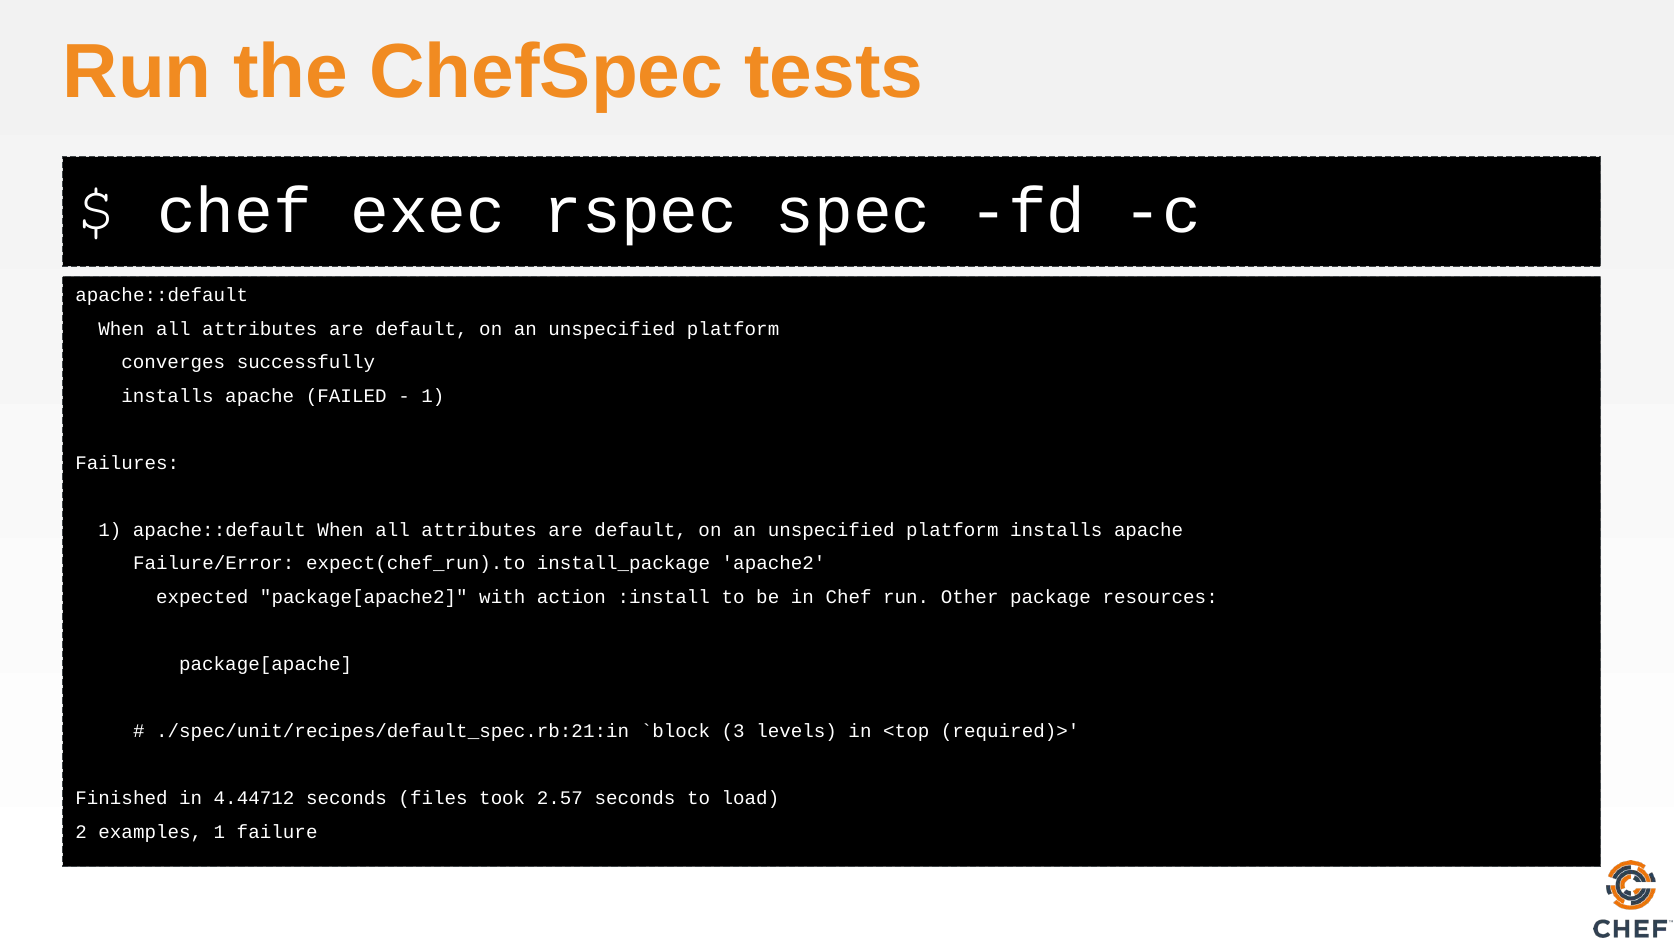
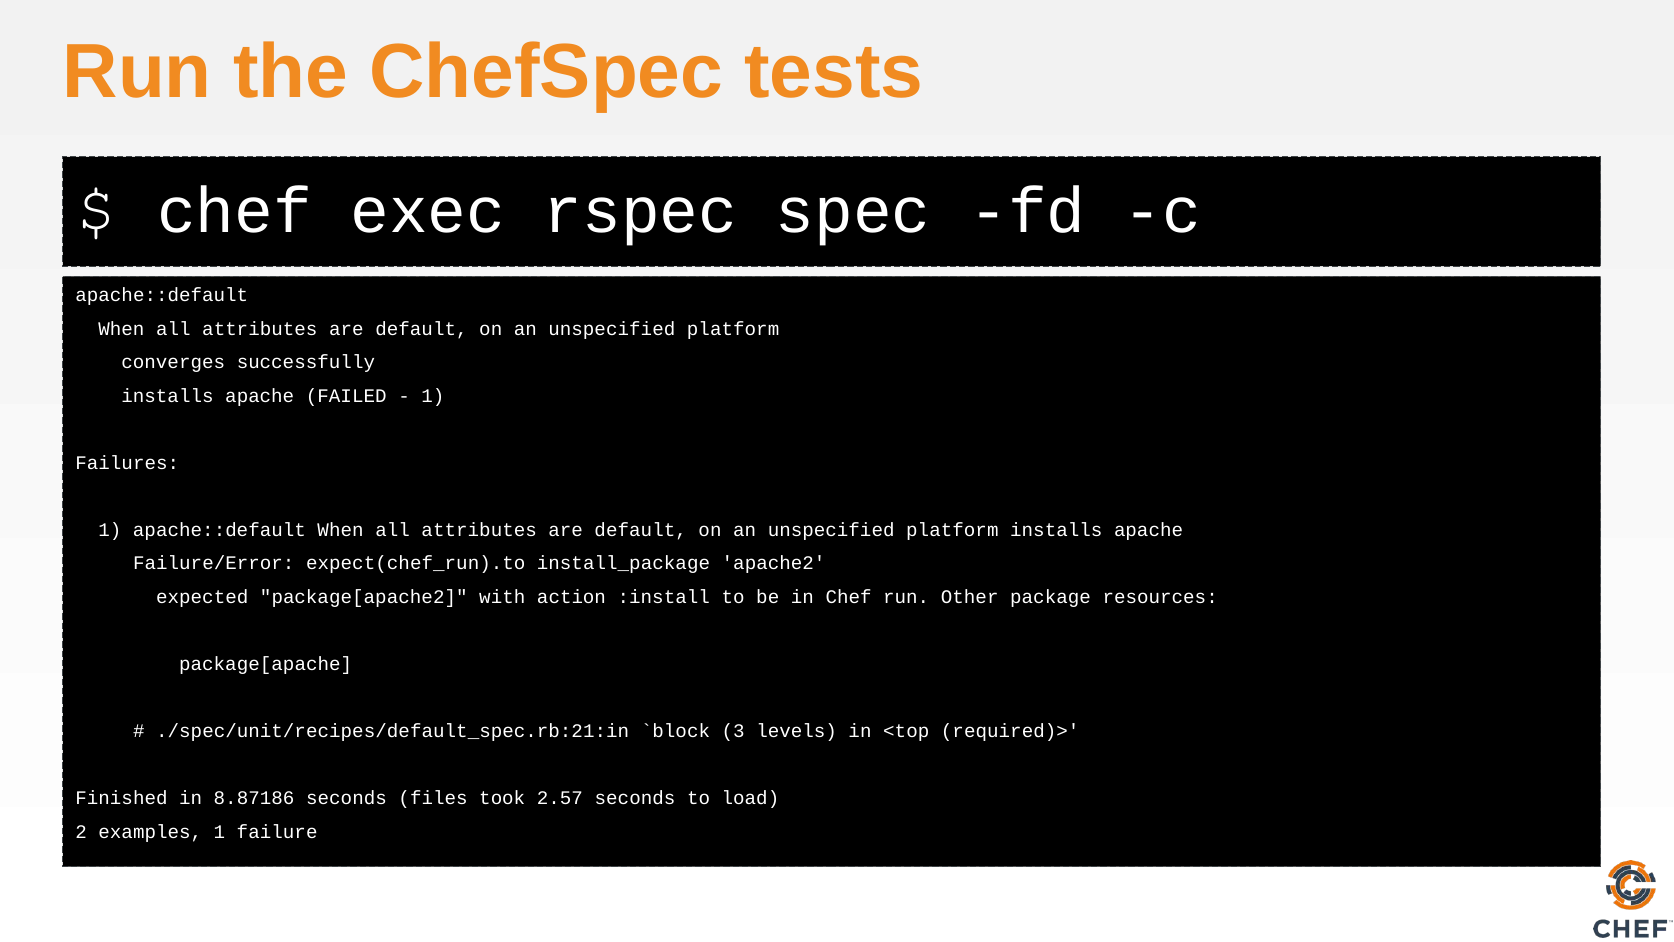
4.44712: 4.44712 -> 8.87186
